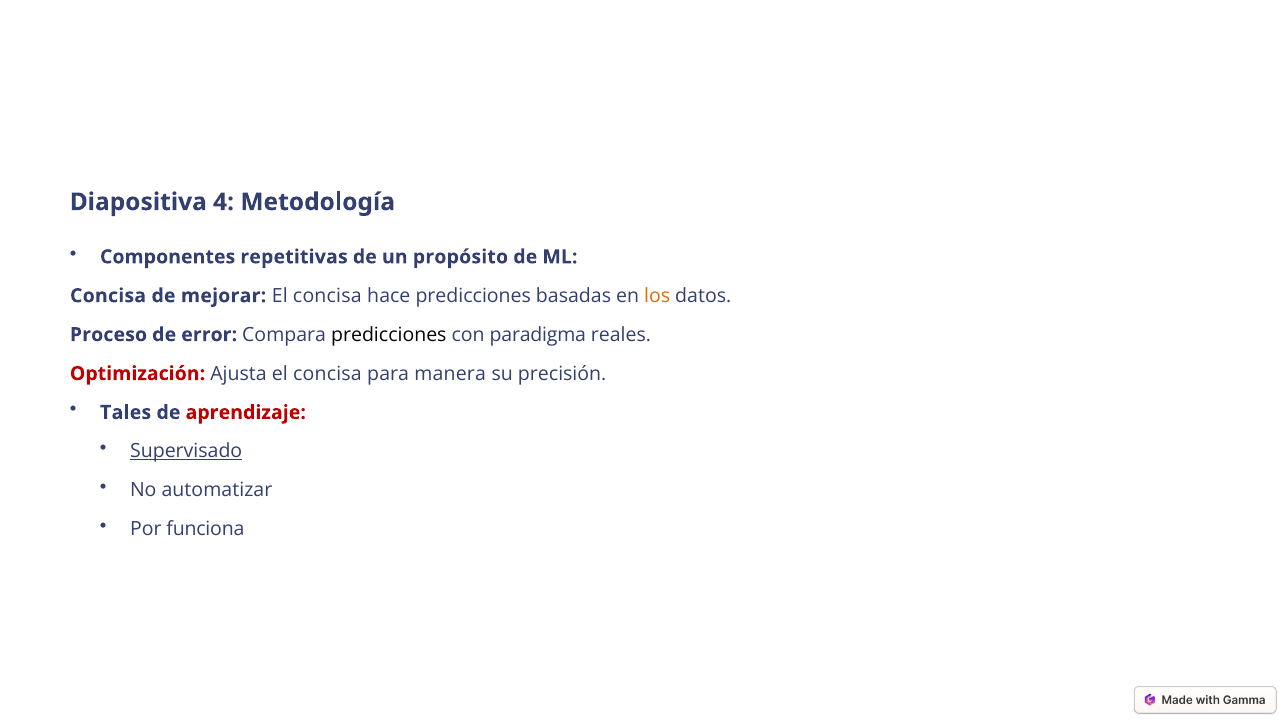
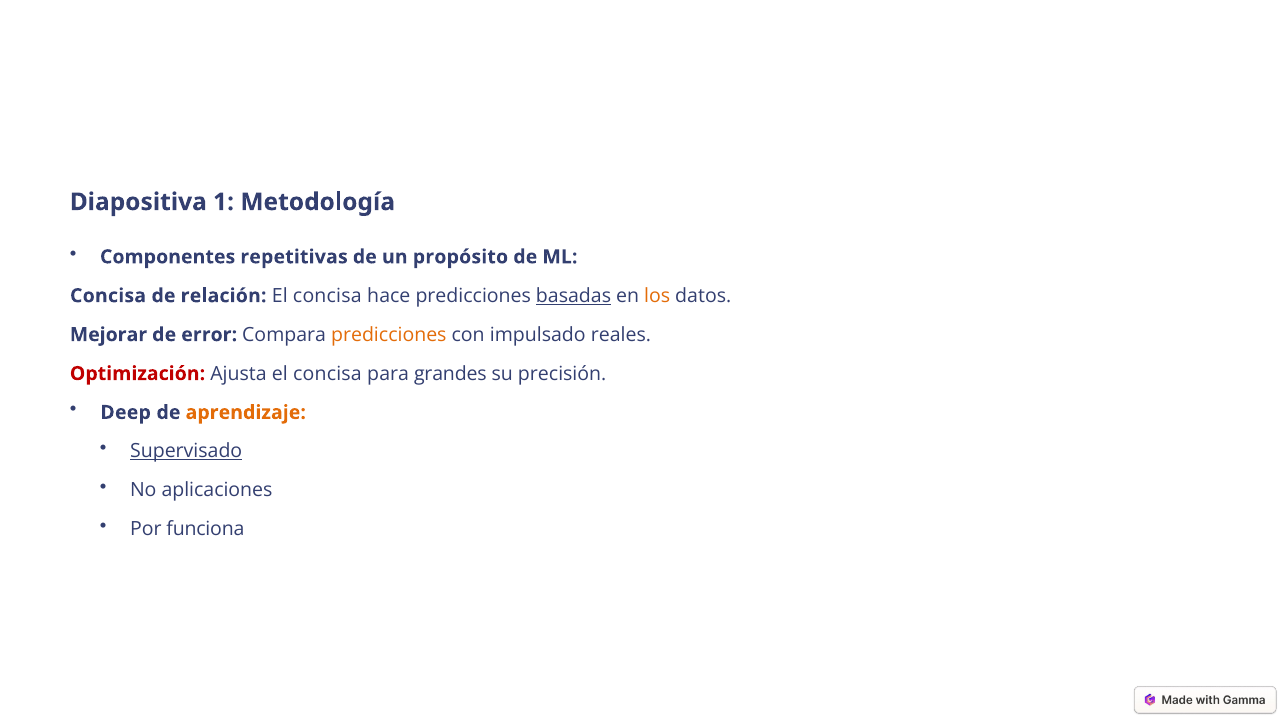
4: 4 -> 1
mejorar: mejorar -> relación
basadas underline: none -> present
Proceso: Proceso -> Mejorar
predicciones at (389, 335) colour: black -> orange
paradigma: paradigma -> impulsado
manera: manera -> grandes
Tales: Tales -> Deep
aprendizaje colour: red -> orange
automatizar: automatizar -> aplicaciones
